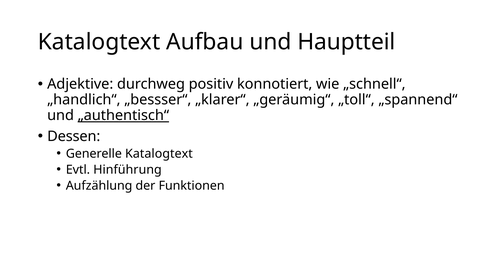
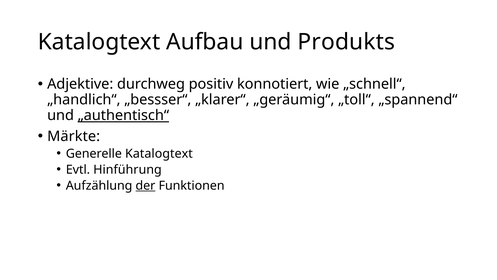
Hauptteil: Hauptteil -> Produkts
Dessen: Dessen -> Märkte
der underline: none -> present
